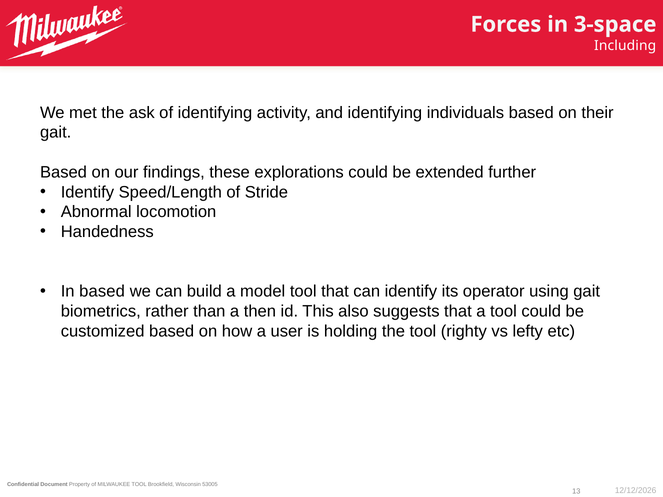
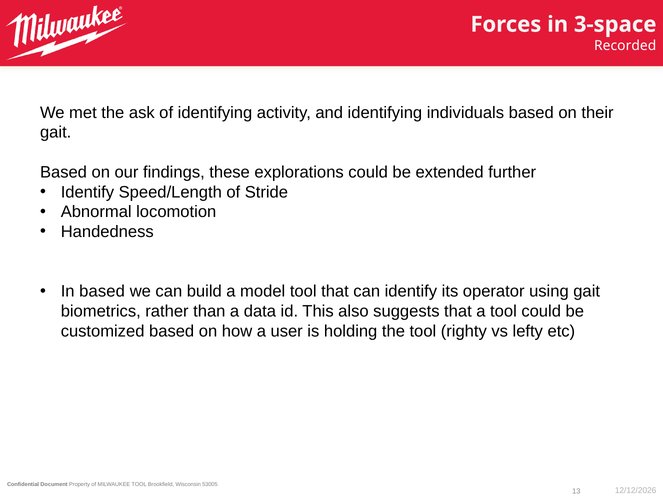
Including: Including -> Recorded
then: then -> data
